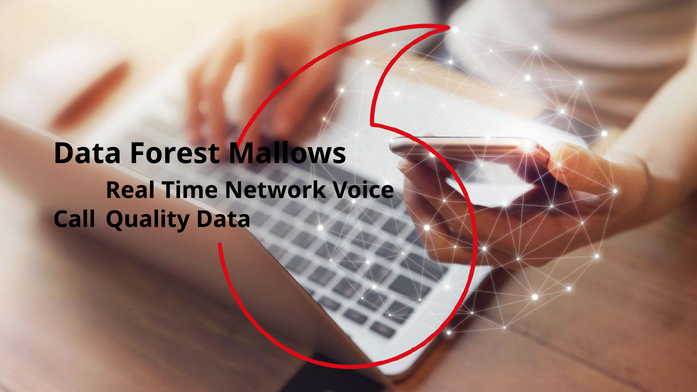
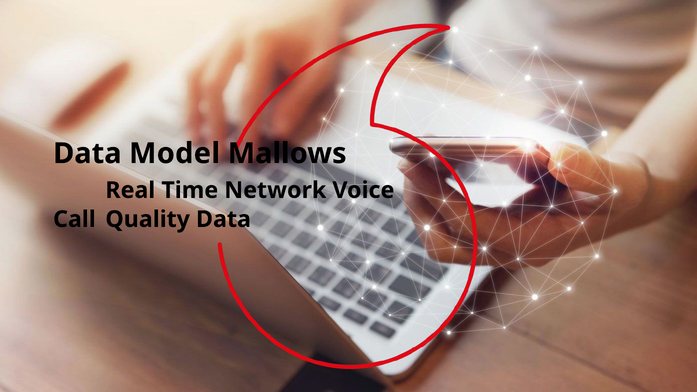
Forest: Forest -> Model
